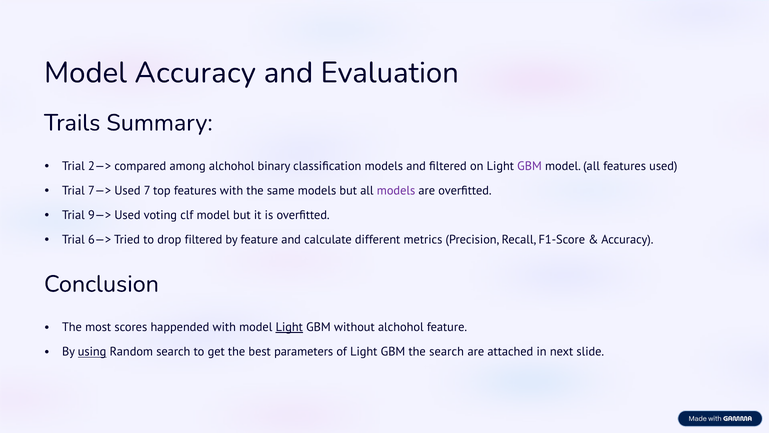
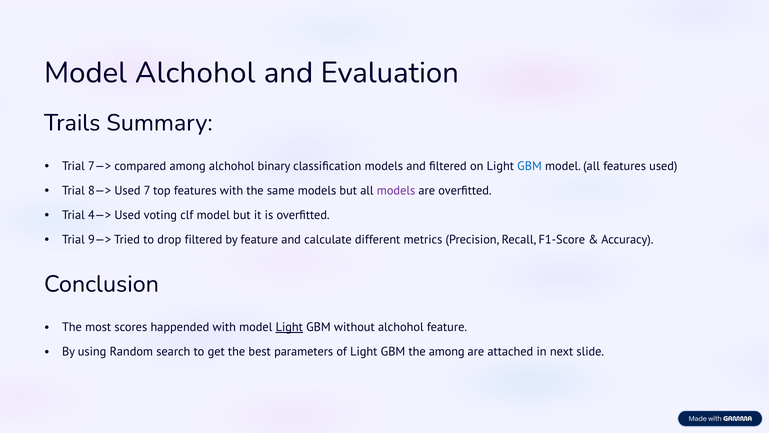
Model Accuracy: Accuracy -> Alchohol
2—>: 2—> -> 7—>
GBM at (530, 166) colour: purple -> blue
7—>: 7—> -> 8—>
9—>: 9—> -> 4—>
6—>: 6—> -> 9—>
using underline: present -> none
the search: search -> among
